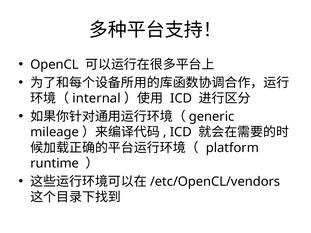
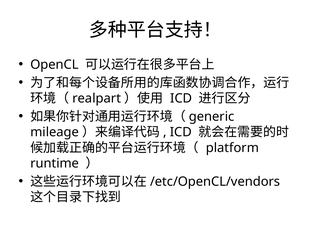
internal: internal -> realpart
